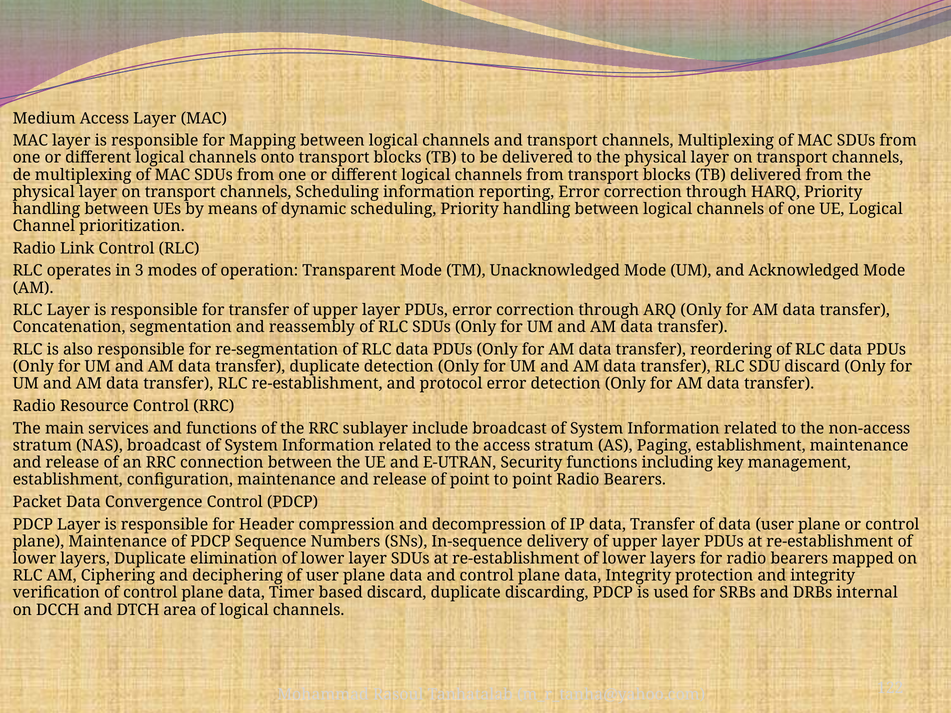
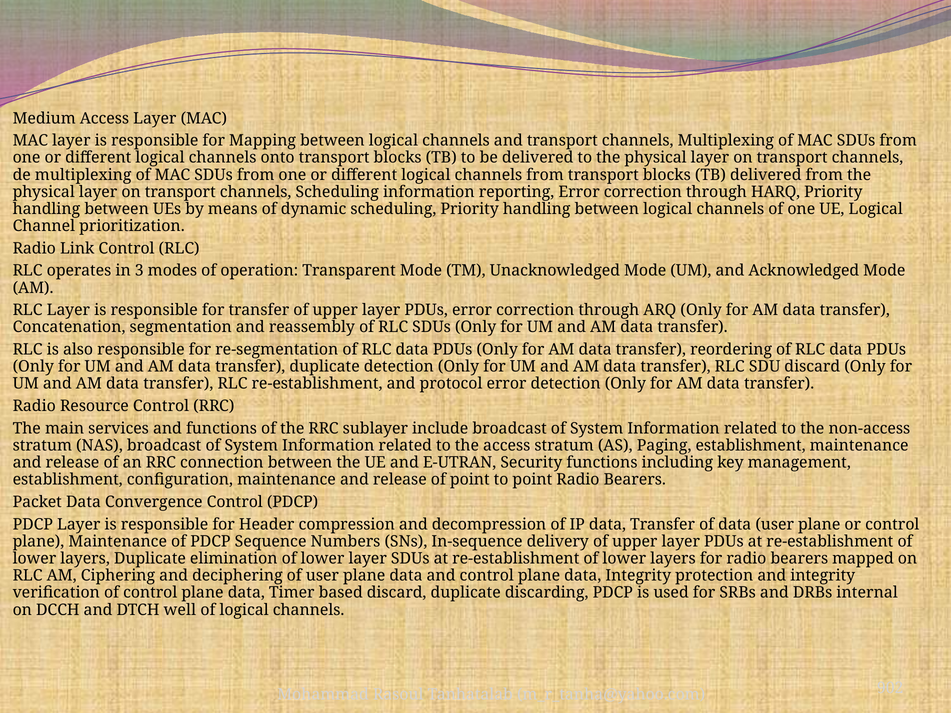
area: area -> well
122: 122 -> 902
